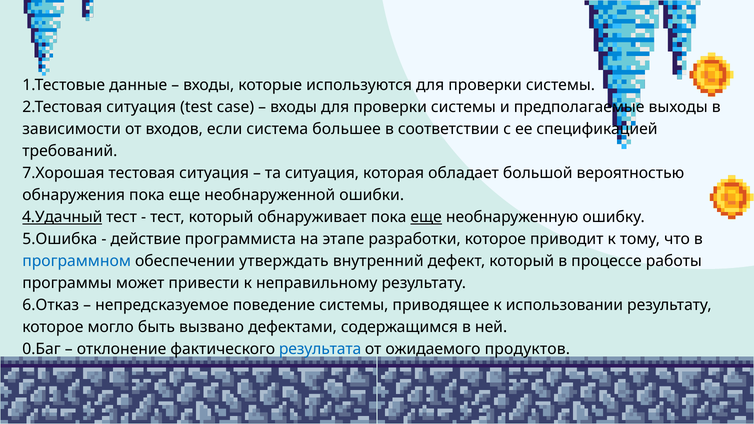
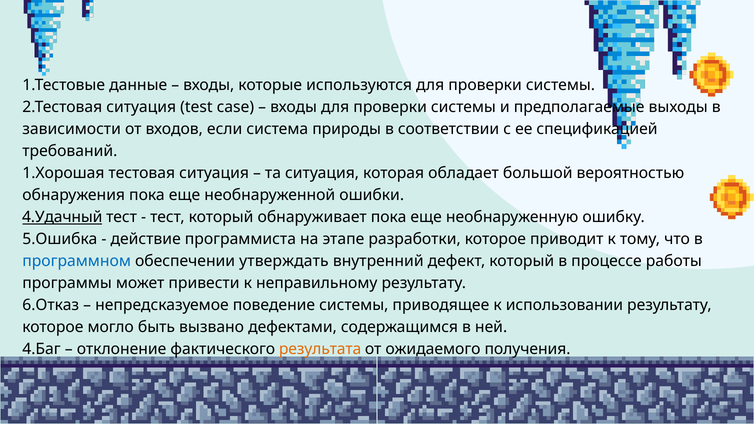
большее: большее -> природы
7.Хорошая: 7.Хорошая -> 1.Хорошая
еще at (426, 217) underline: present -> none
0.Баг: 0.Баг -> 4.Баг
результата colour: blue -> orange
продуктов: продуктов -> получения
